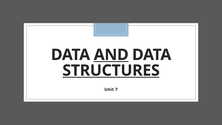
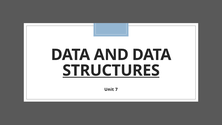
AND underline: present -> none
